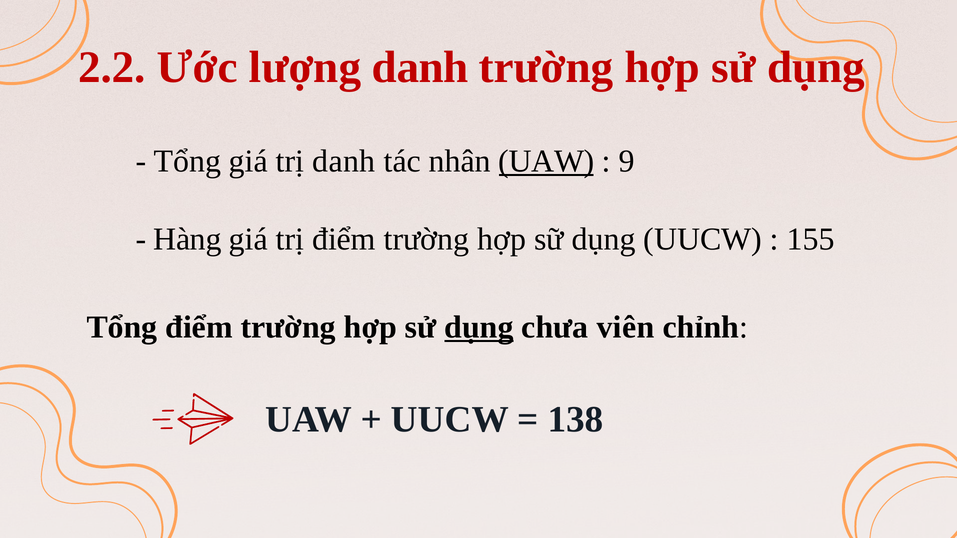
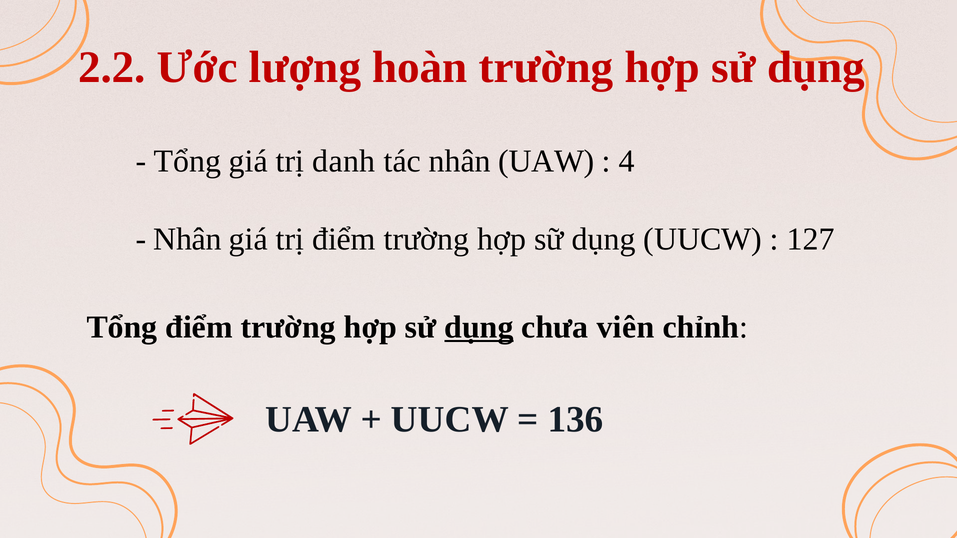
lượng danh: danh -> hoàn
UAW at (546, 161) underline: present -> none
9: 9 -> 4
Hàng at (187, 240): Hàng -> Nhân
155: 155 -> 127
138: 138 -> 136
